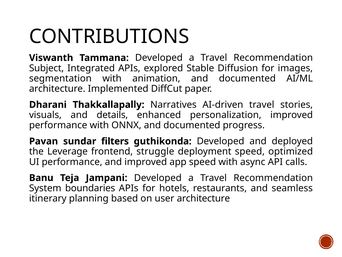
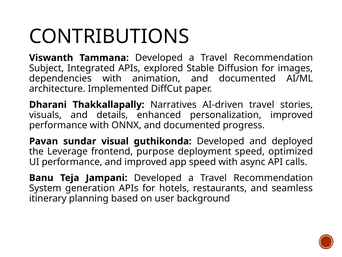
segmentation: segmentation -> dependencies
filters: filters -> visual
struggle: struggle -> purpose
boundaries: boundaries -> generation
user architecture: architecture -> background
